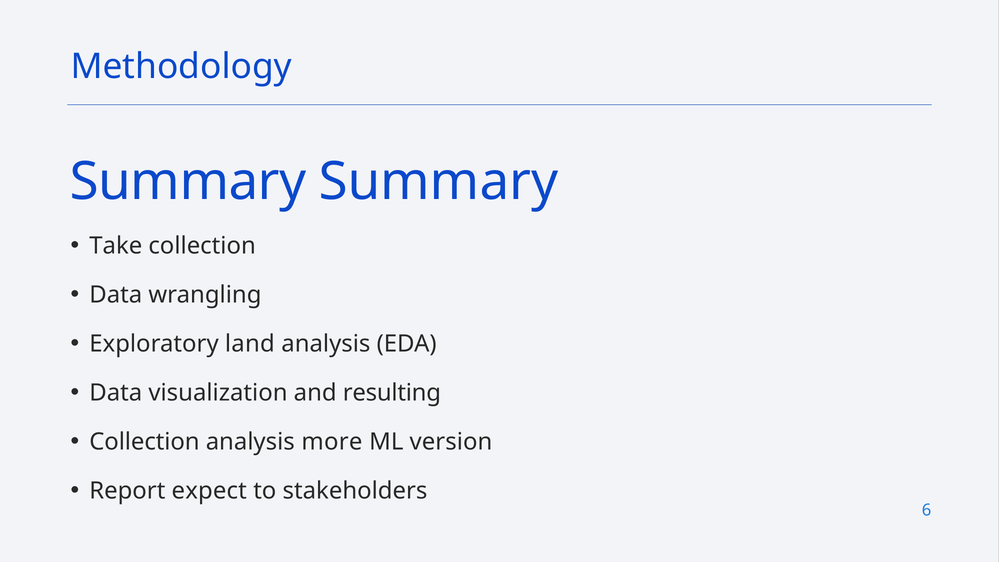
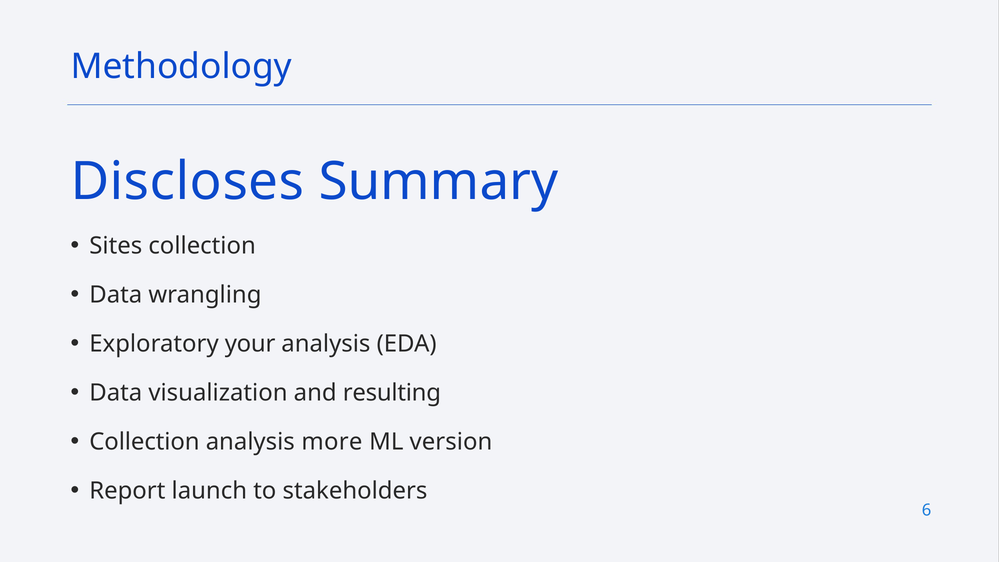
Summary at (188, 182): Summary -> Discloses
Take: Take -> Sites
land: land -> your
expect: expect -> launch
